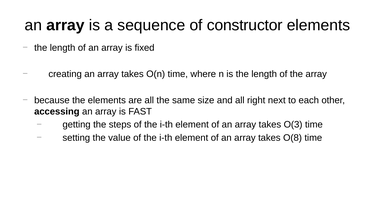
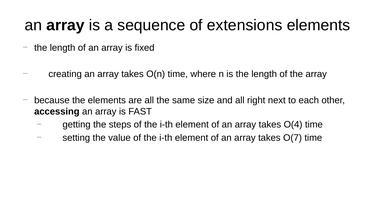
constructor: constructor -> extensions
O(3: O(3 -> O(4
O(8: O(8 -> O(7
